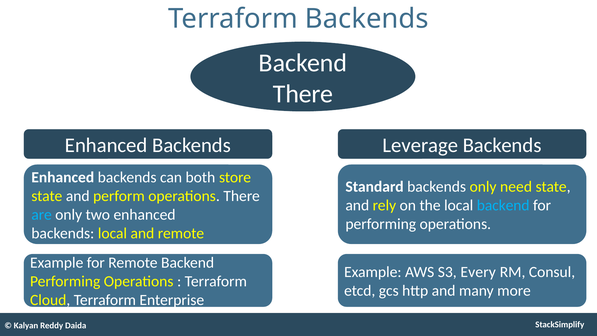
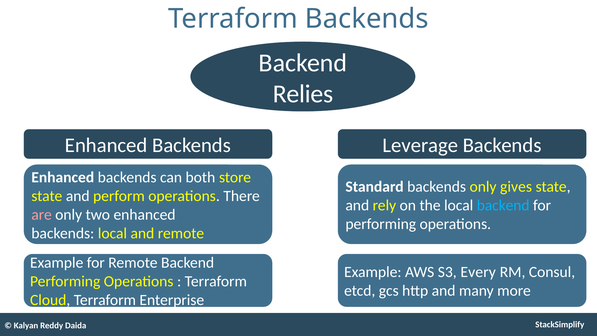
There at (303, 94): There -> Relies
need: need -> gives
are colour: light blue -> pink
